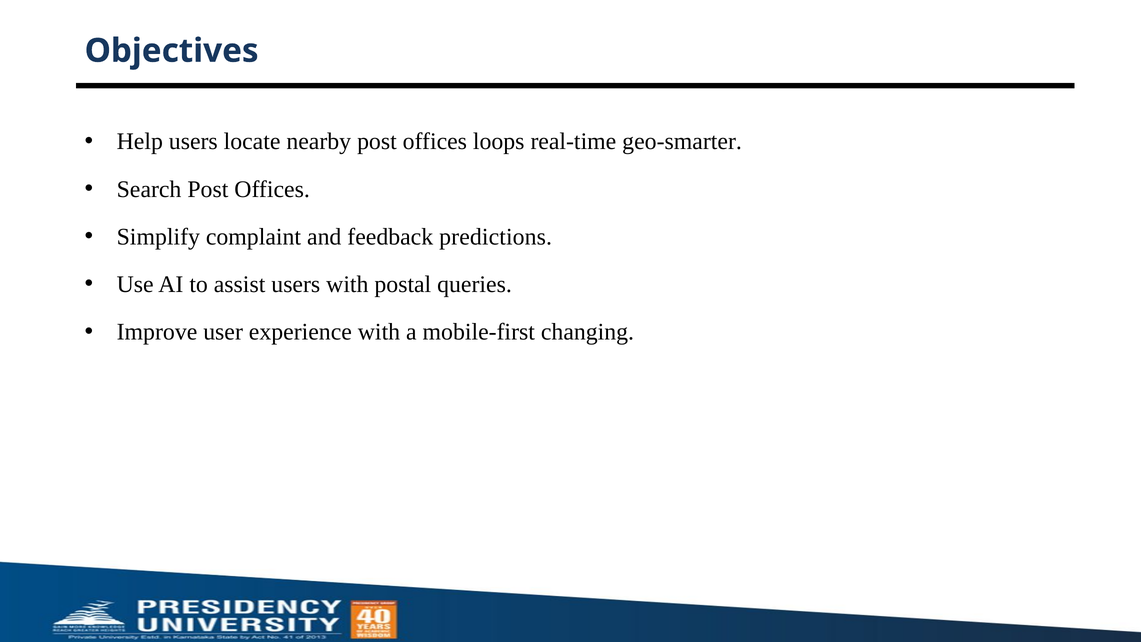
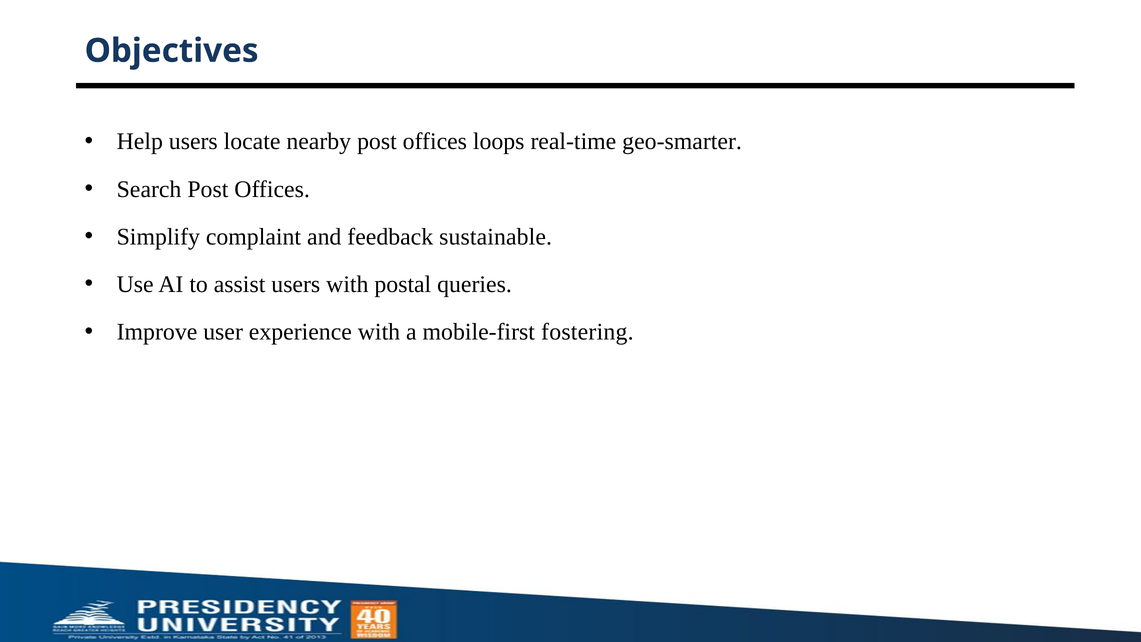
predictions: predictions -> sustainable
changing: changing -> fostering
